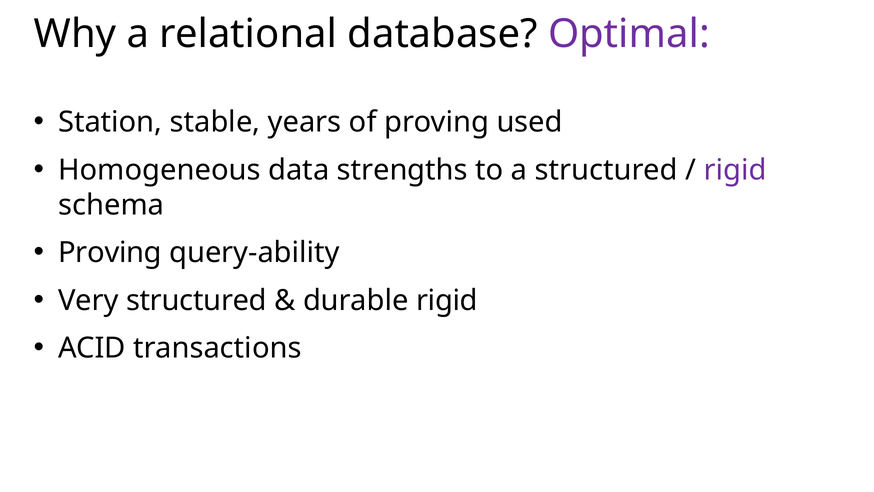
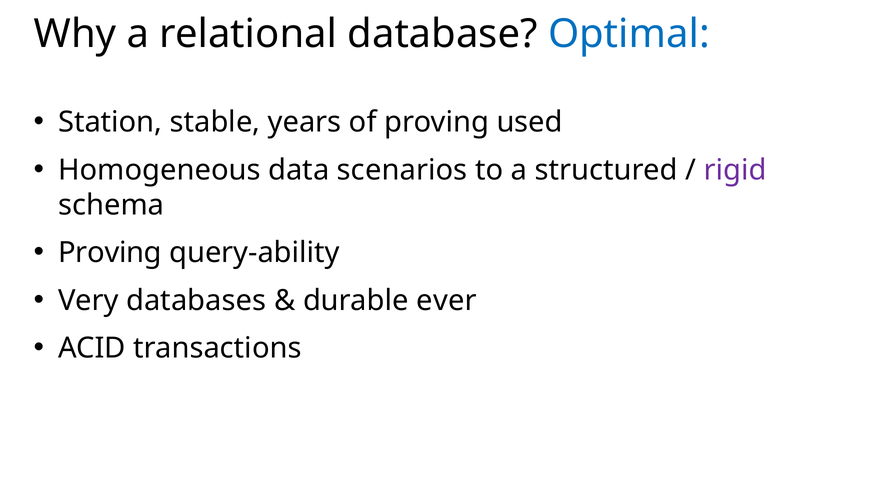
Optimal colour: purple -> blue
strengths: strengths -> scenarios
Very structured: structured -> databases
durable rigid: rigid -> ever
